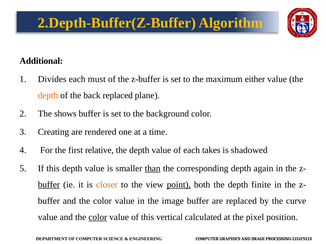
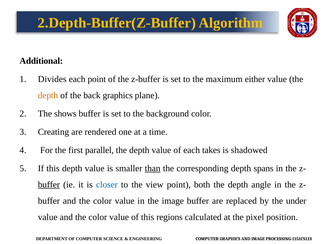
each must: must -> point
back replaced: replaced -> graphics
relative: relative -> parallel
again: again -> spans
closer colour: orange -> blue
point at (179, 185) underline: present -> none
finite: finite -> angle
curve: curve -> under
color at (98, 218) underline: present -> none
vertical: vertical -> regions
